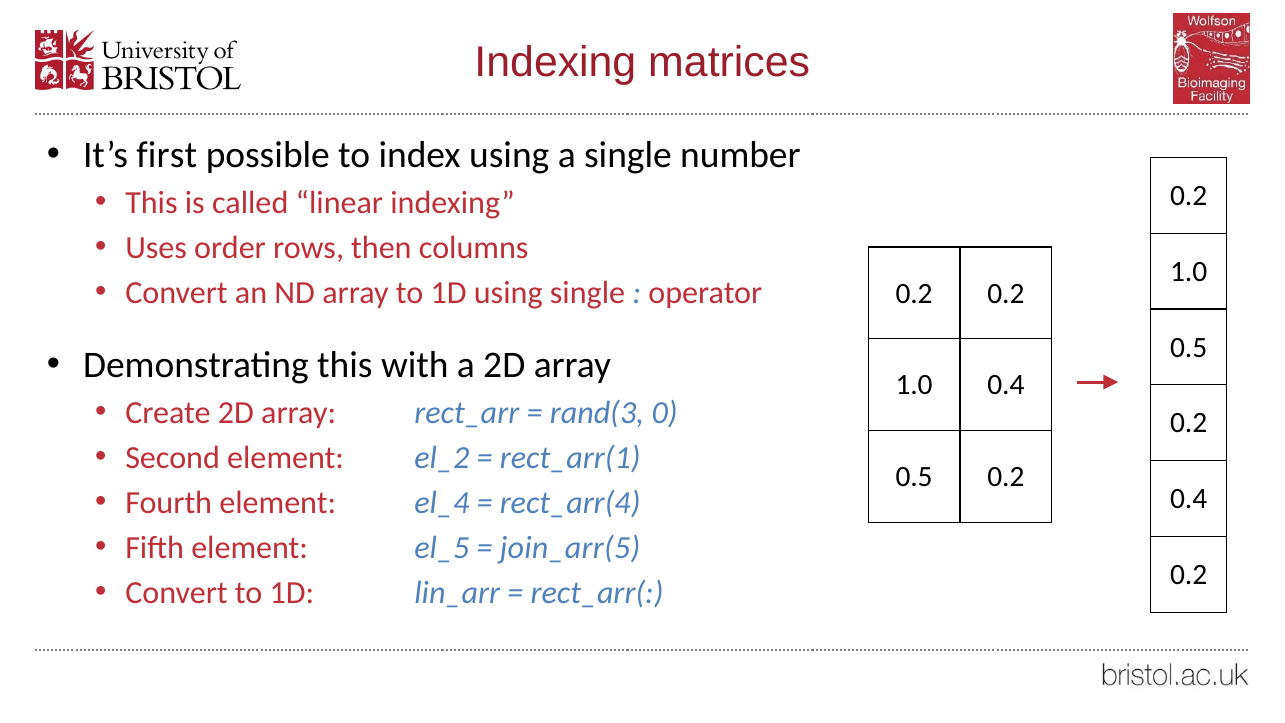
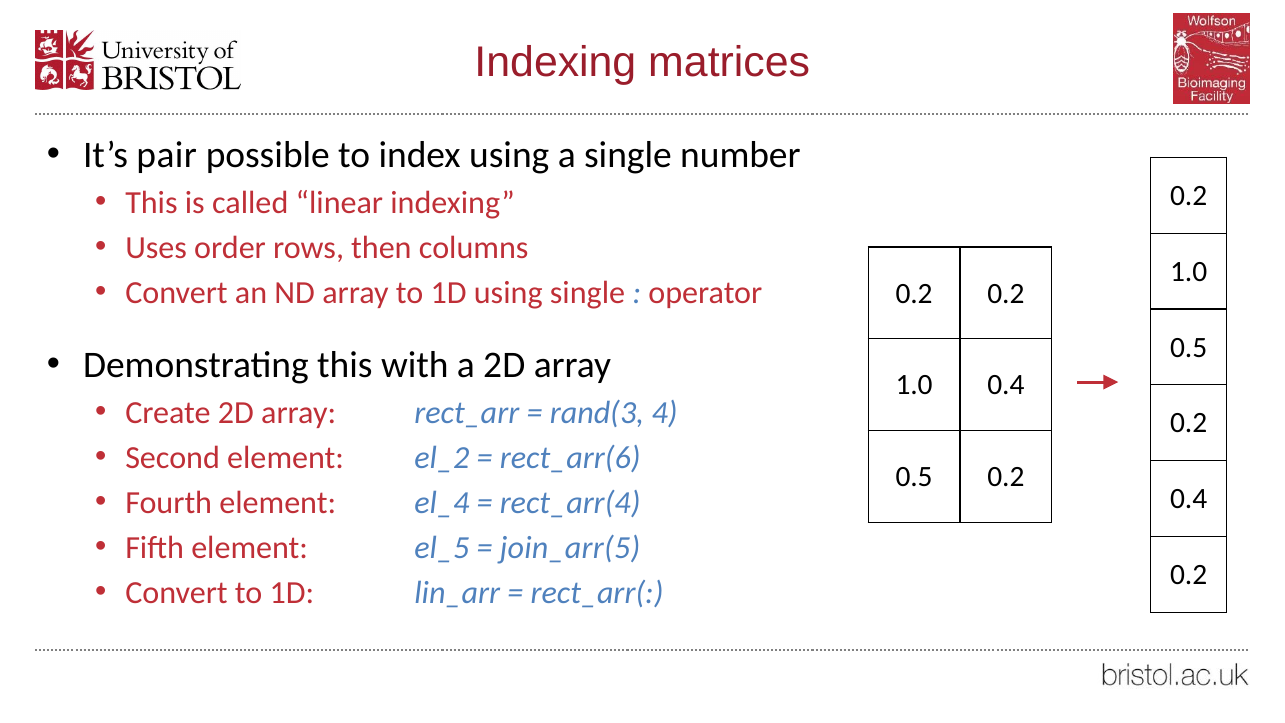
first: first -> pair
0: 0 -> 4
rect_arr(1: rect_arr(1 -> rect_arr(6
